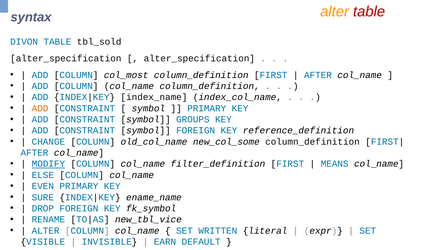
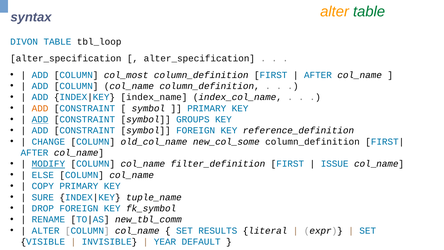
table at (369, 12) colour: red -> green
tbl_sold: tbl_sold -> tbl_loop
ADD at (40, 119) underline: none -> present
MEANS: MEANS -> ISSUE
EVEN: EVEN -> COPY
ename_name: ename_name -> tuple_name
new_tbl_vice: new_tbl_vice -> new_tbl_comm
WRITTEN: WRITTEN -> RESULTS
EARN: EARN -> YEAR
